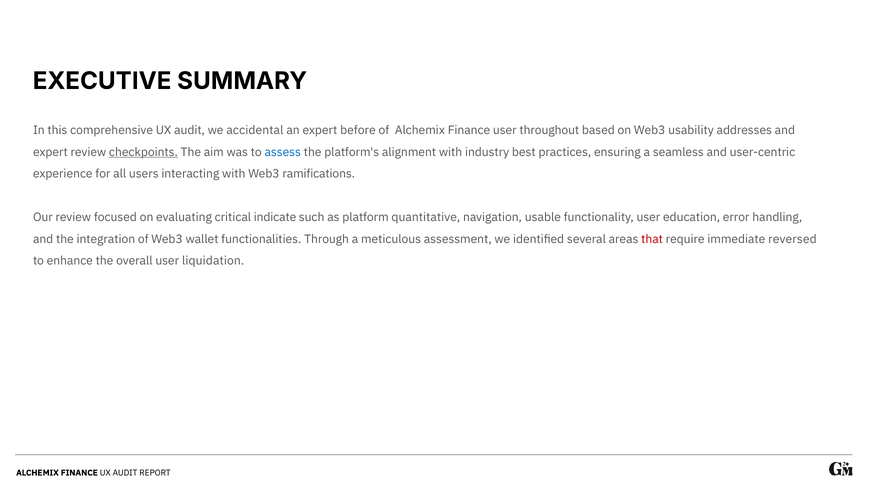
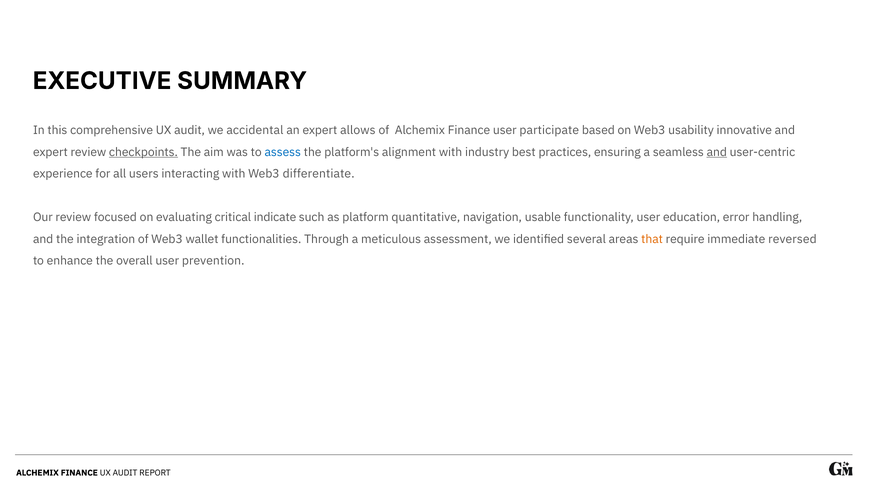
before: before -> allows
throughout: throughout -> participate
addresses: addresses -> innovative
and at (717, 152) underline: none -> present
ramifications: ramifications -> differentiate
that colour: red -> orange
liquidation: liquidation -> prevention
